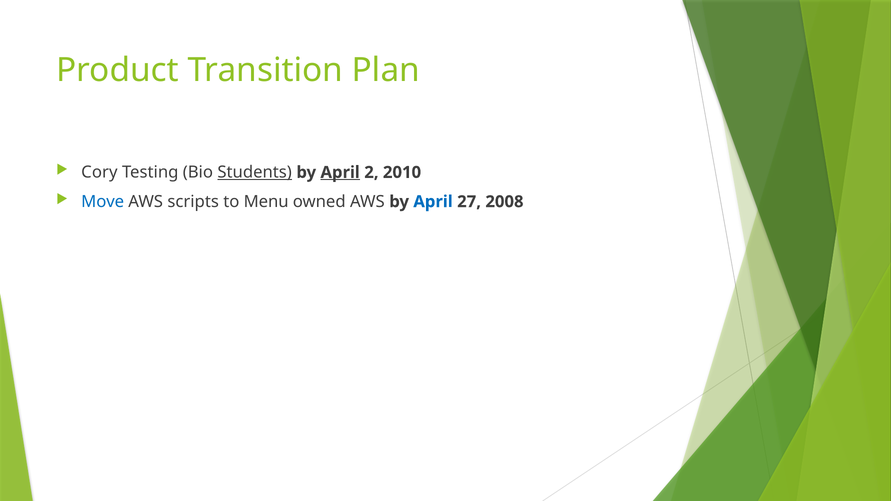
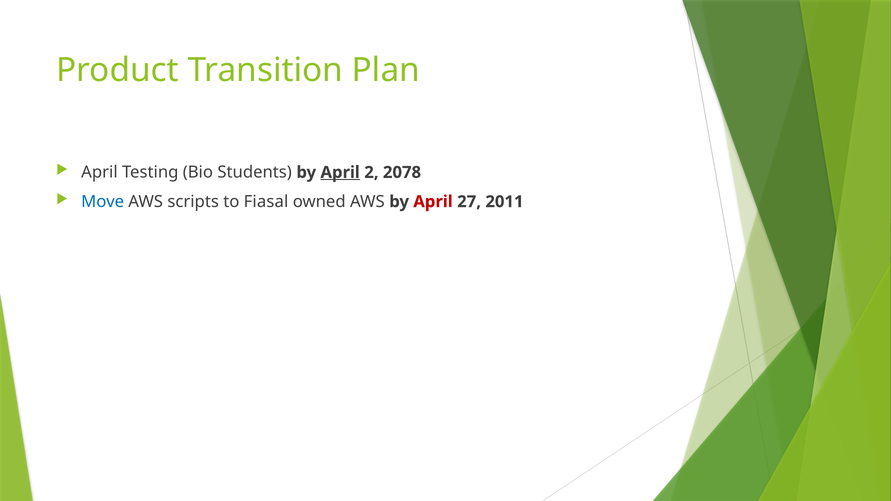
Cory at (99, 172): Cory -> April
Students underline: present -> none
2010: 2010 -> 2078
Menu: Menu -> Fiasal
April at (433, 202) colour: blue -> red
2008: 2008 -> 2011
